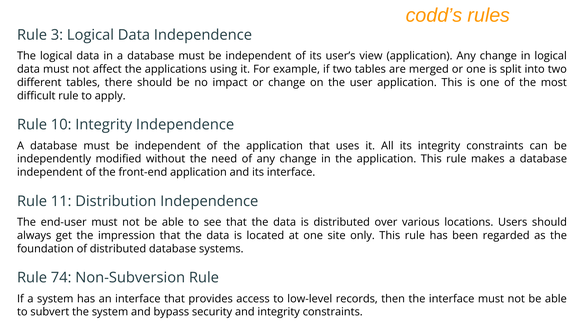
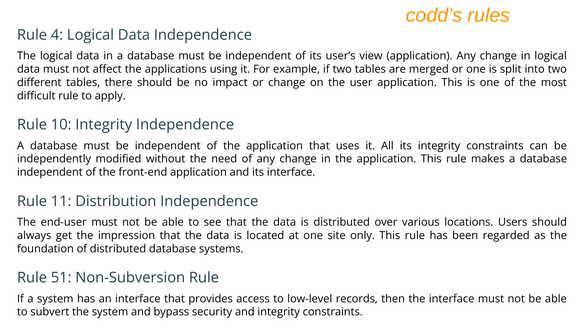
3: 3 -> 4
74: 74 -> 51
